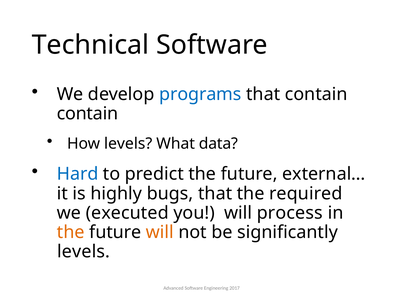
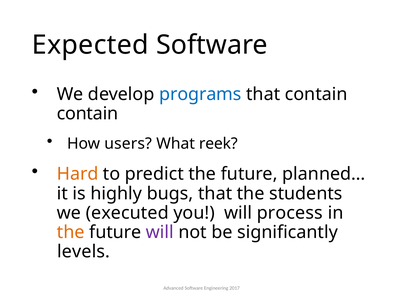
Technical: Technical -> Expected
How levels: levels -> users
data: data -> reek
Hard colour: blue -> orange
external…: external… -> planned…
required: required -> students
will at (160, 232) colour: orange -> purple
